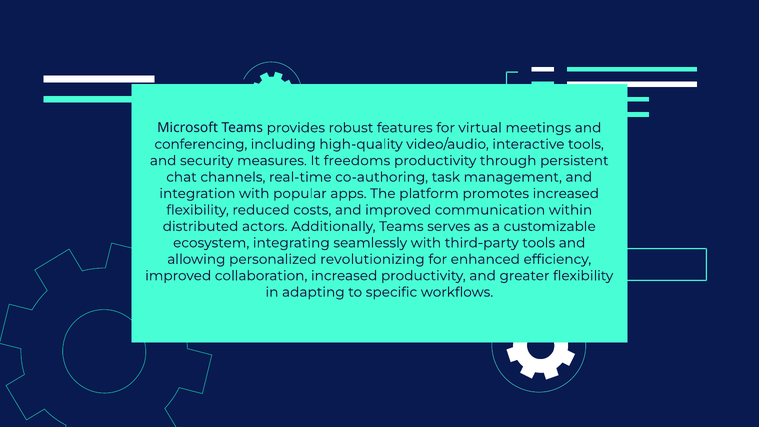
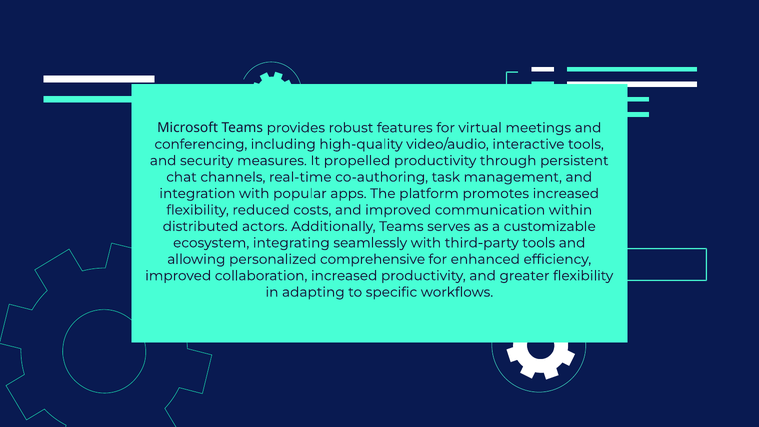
freedoms: freedoms -> propelled
revolutionizing: revolutionizing -> comprehensive
